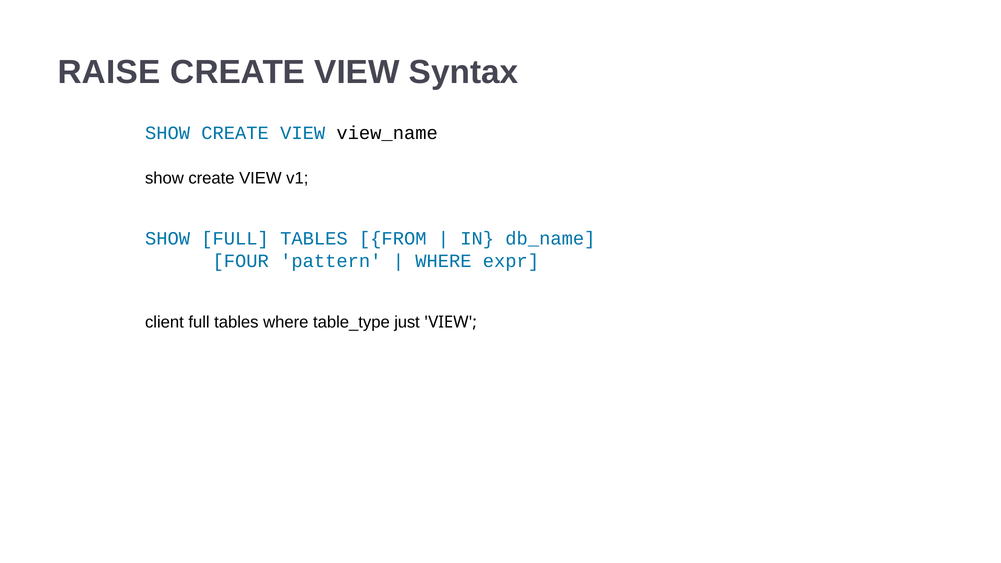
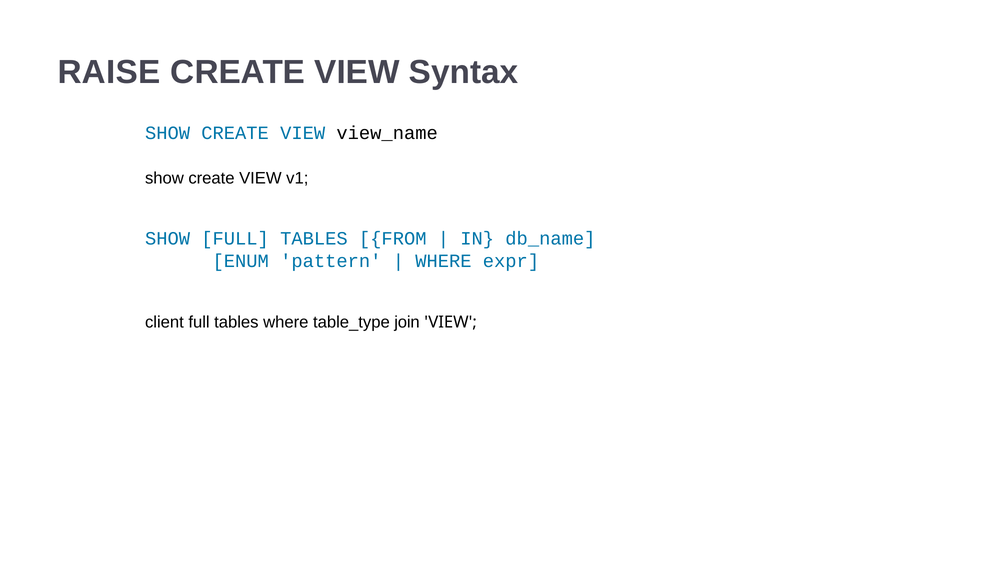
FOUR: FOUR -> ENUM
just: just -> join
